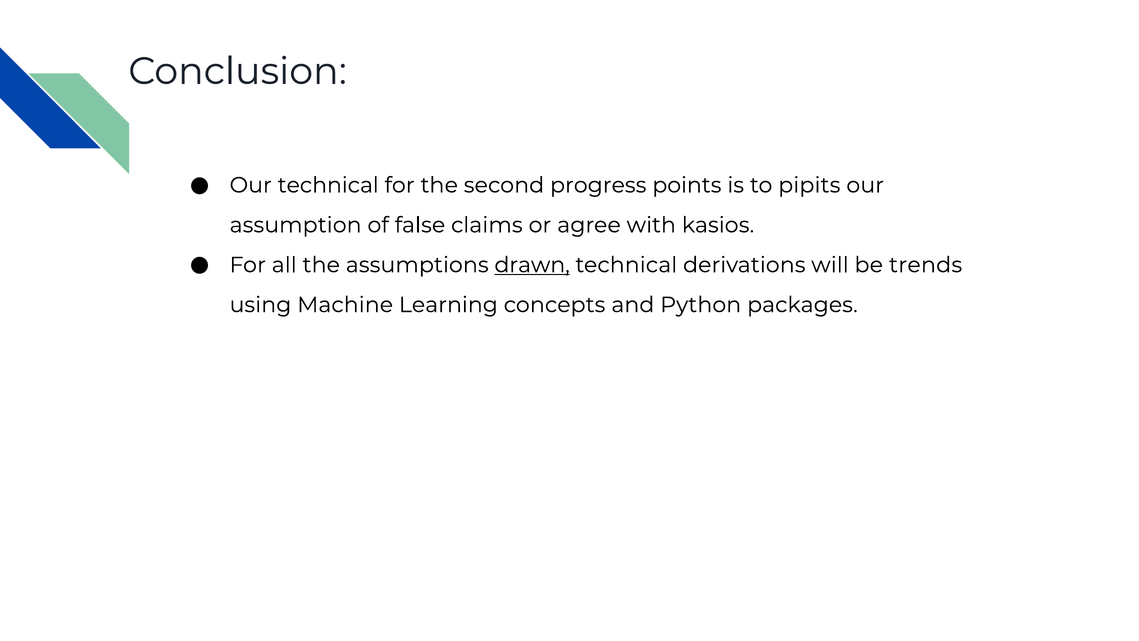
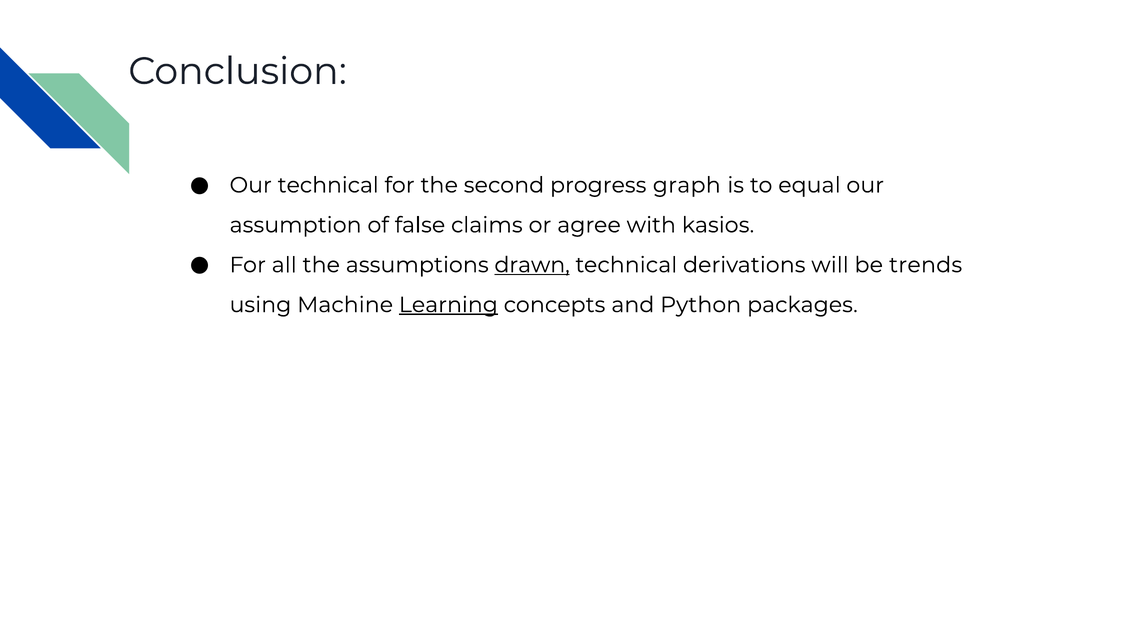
points: points -> graph
pipits: pipits -> equal
Learning underline: none -> present
